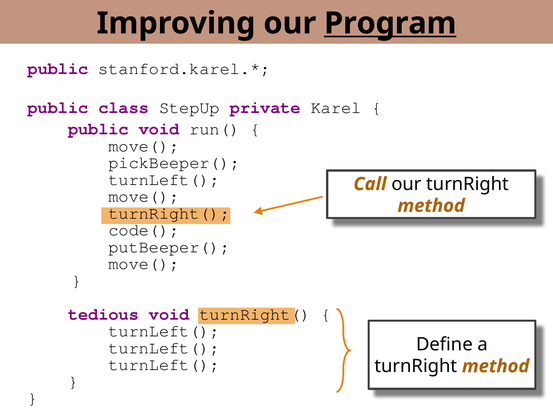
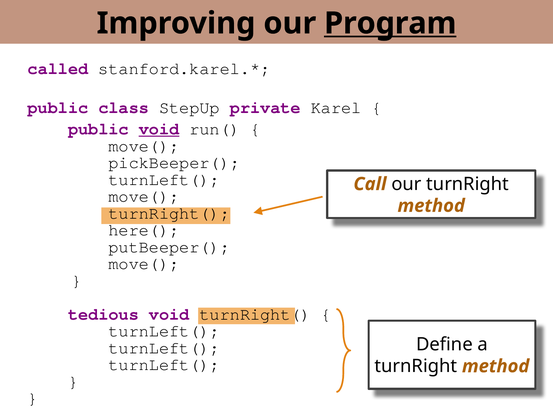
public at (58, 68): public -> called
void at (159, 129) underline: none -> present
code(: code( -> here(
